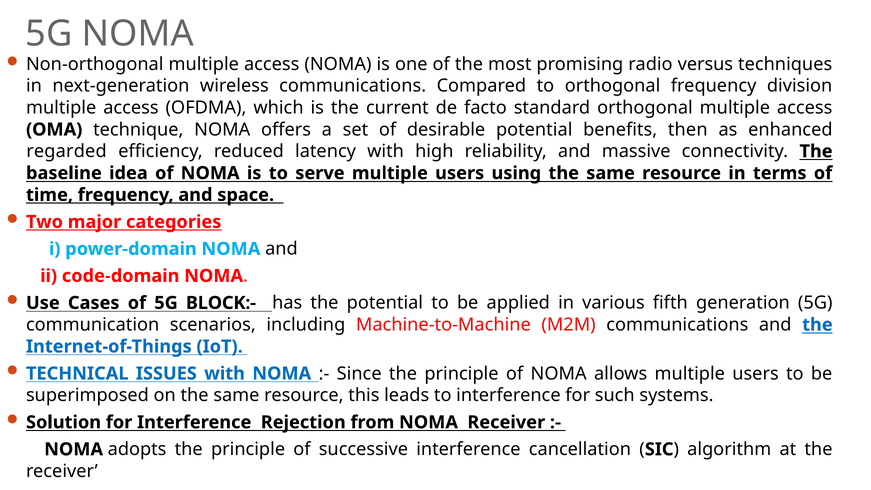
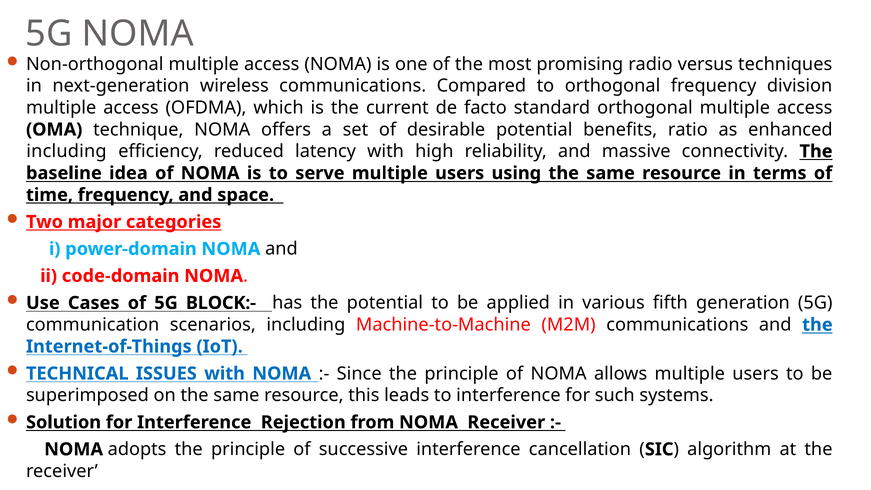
then: then -> ratio
regarded at (66, 151): regarded -> including
